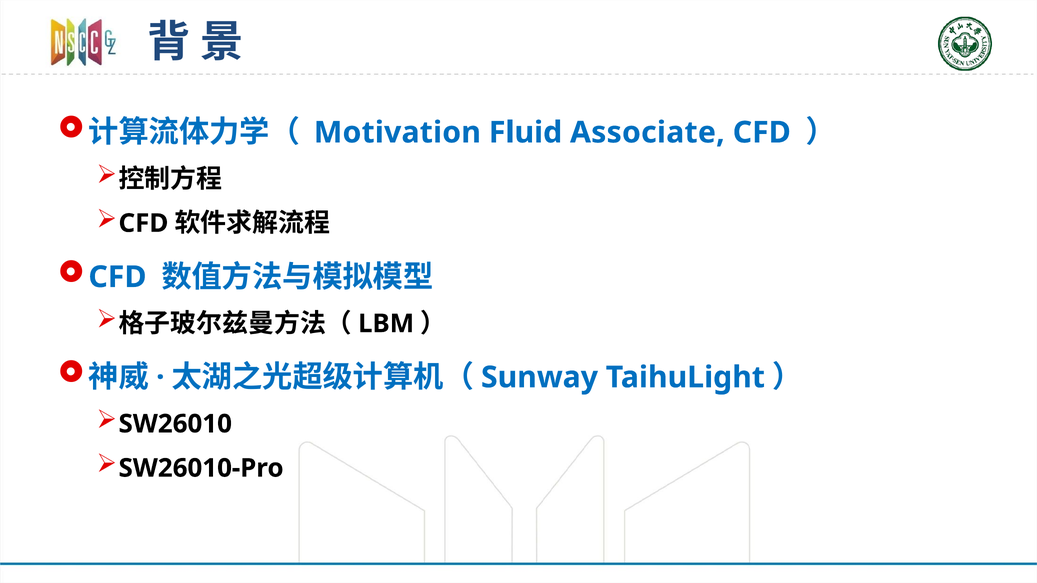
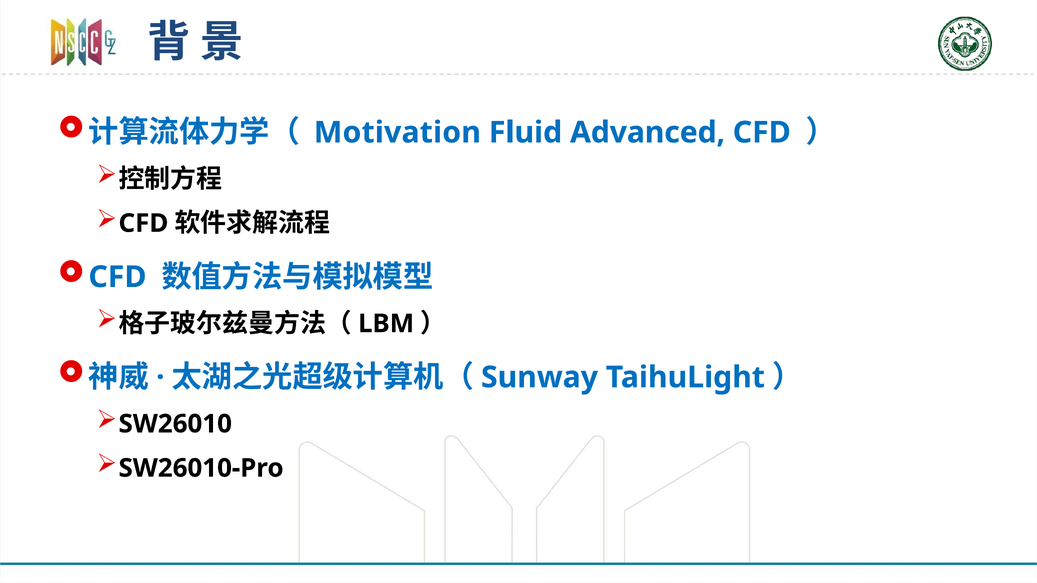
Associate: Associate -> Advanced
